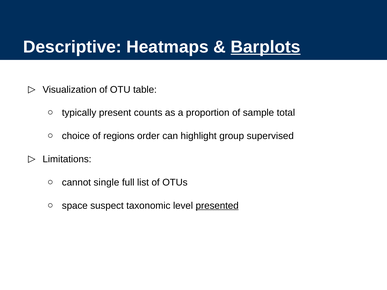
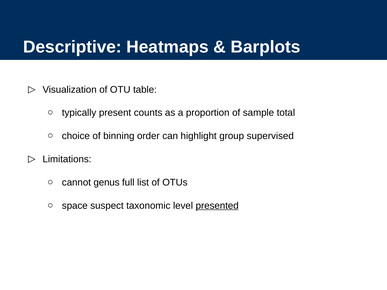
Barplots underline: present -> none
regions: regions -> binning
single: single -> genus
